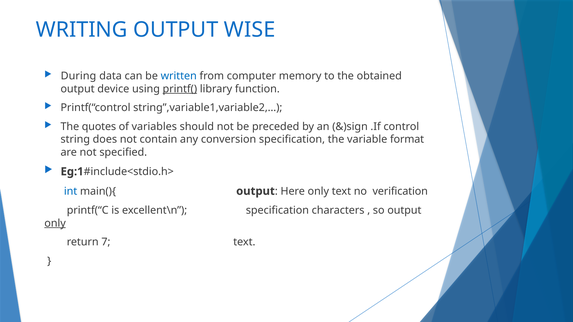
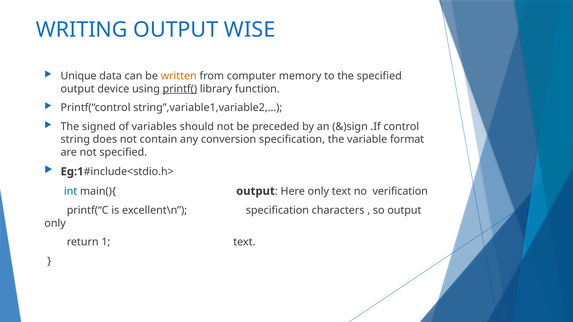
During: During -> Unique
written colour: blue -> orange
the obtained: obtained -> specified
quotes: quotes -> signed
only at (55, 223) underline: present -> none
7: 7 -> 1
